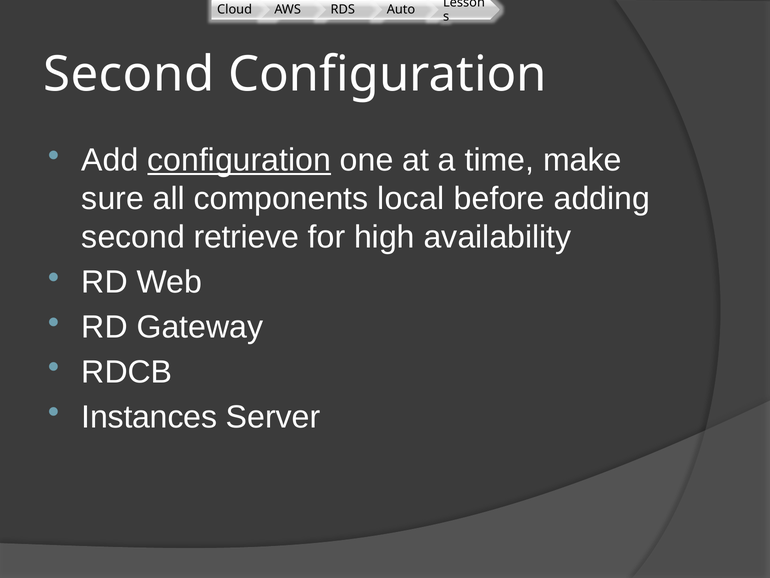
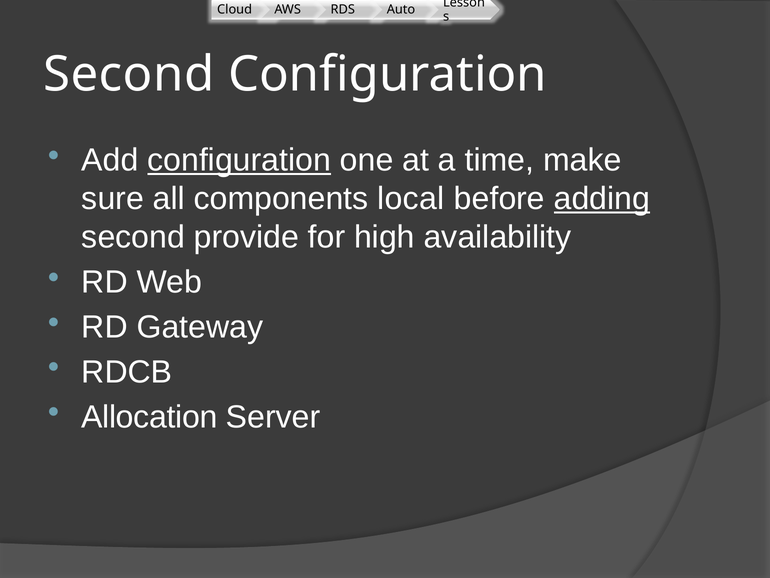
adding underline: none -> present
retrieve: retrieve -> provide
Instances: Instances -> Allocation
